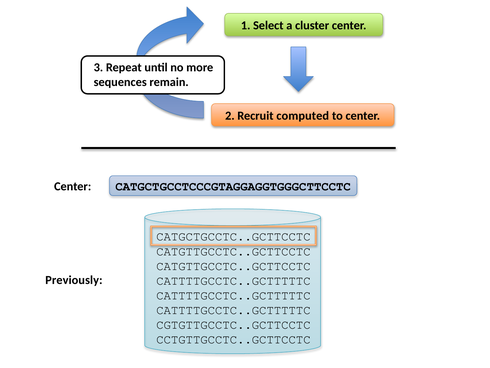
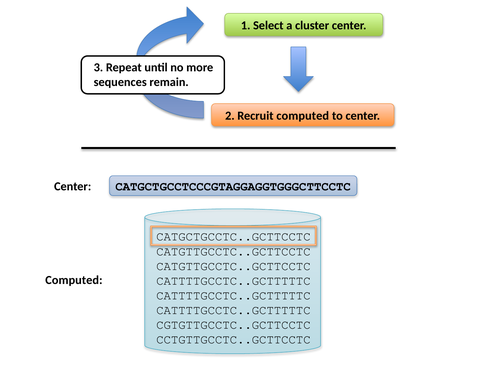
Previously at (74, 280): Previously -> Computed
